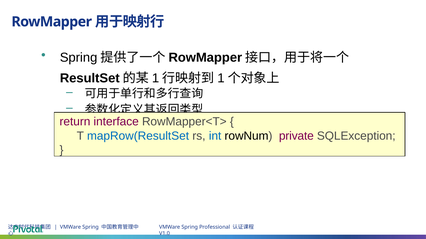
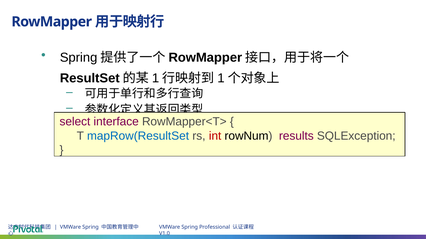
return: return -> select
int colour: blue -> red
private: private -> results
